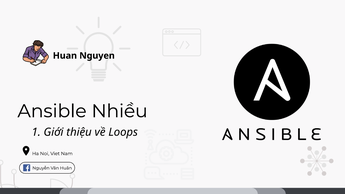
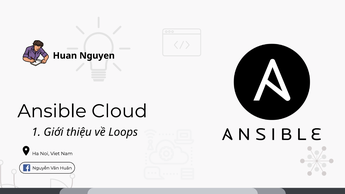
Nhiều: Nhiều -> Cloud
